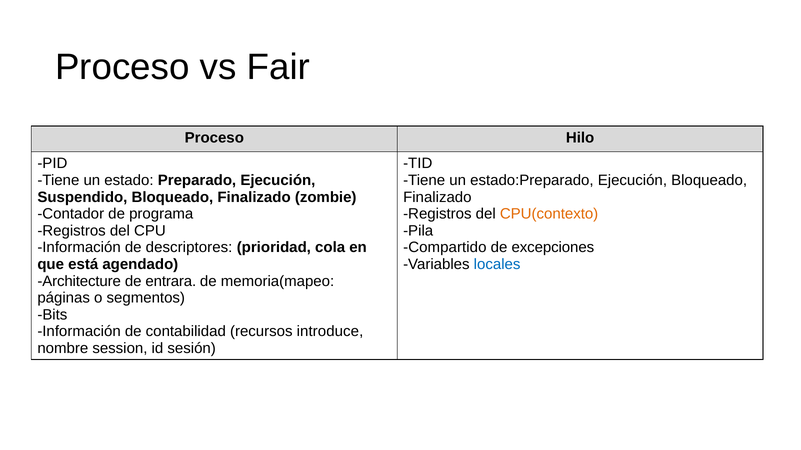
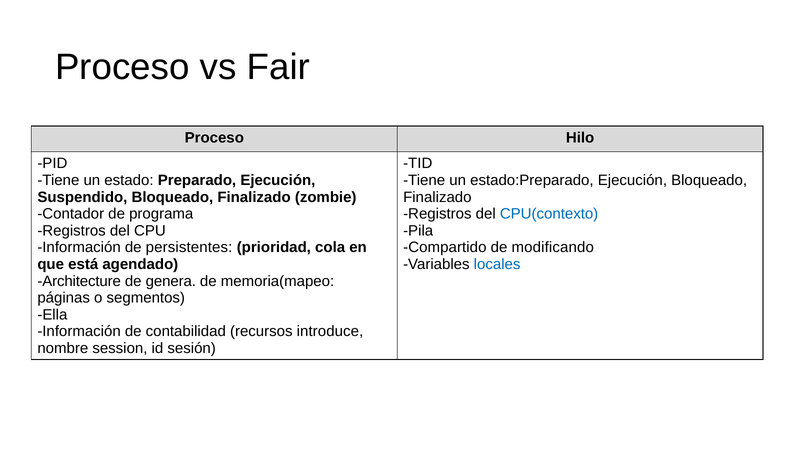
CPU(contexto colour: orange -> blue
descriptores: descriptores -> persistentes
excepciones: excepciones -> modificando
entrara: entrara -> genera
Bits: Bits -> Ella
